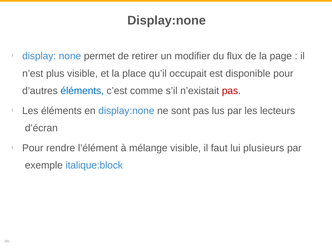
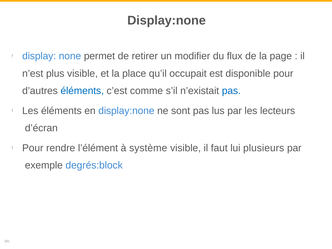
pas at (231, 91) colour: red -> blue
mélange: mélange -> système
italique:block: italique:block -> degrés:block
